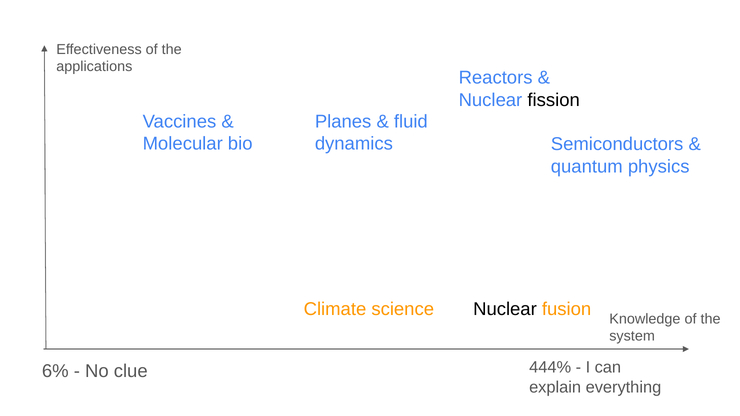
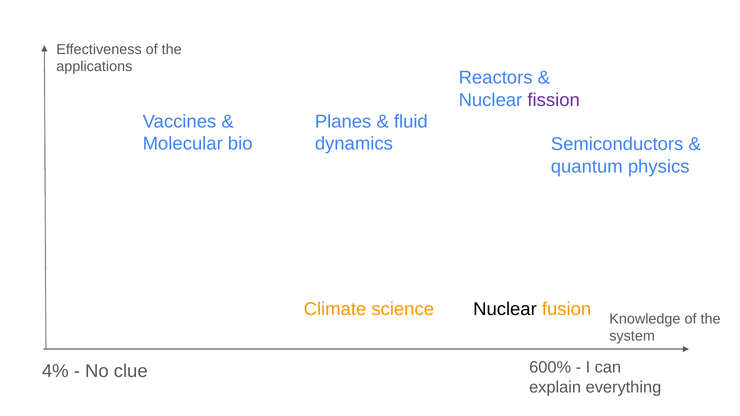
fission colour: black -> purple
6%: 6% -> 4%
444%: 444% -> 600%
